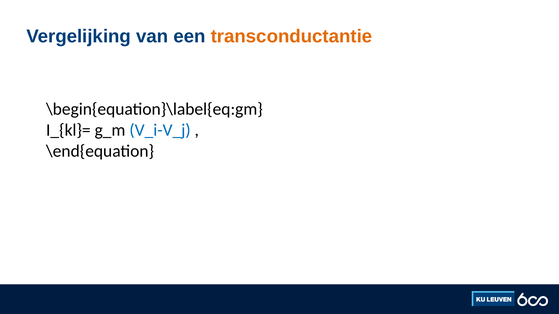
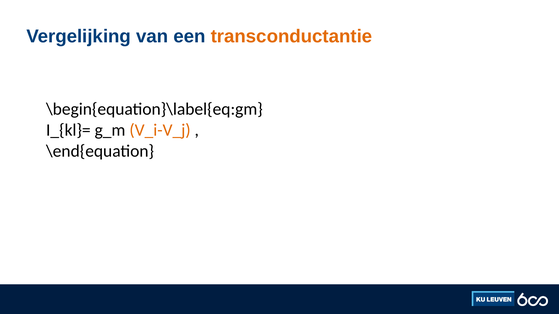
V_i-V_j colour: blue -> orange
